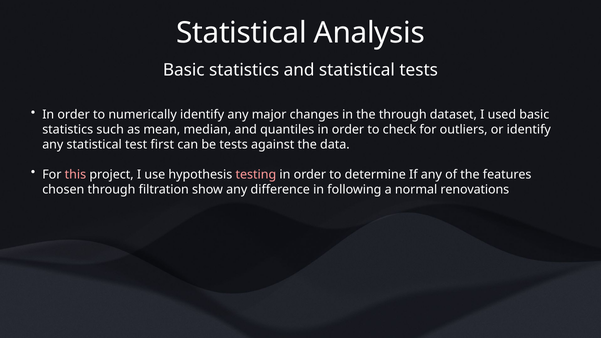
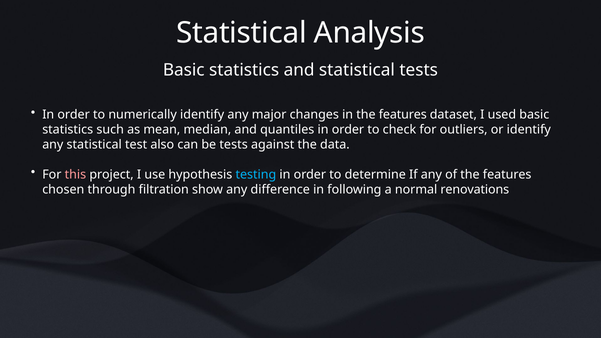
in the through: through -> features
first: first -> also
testing colour: pink -> light blue
